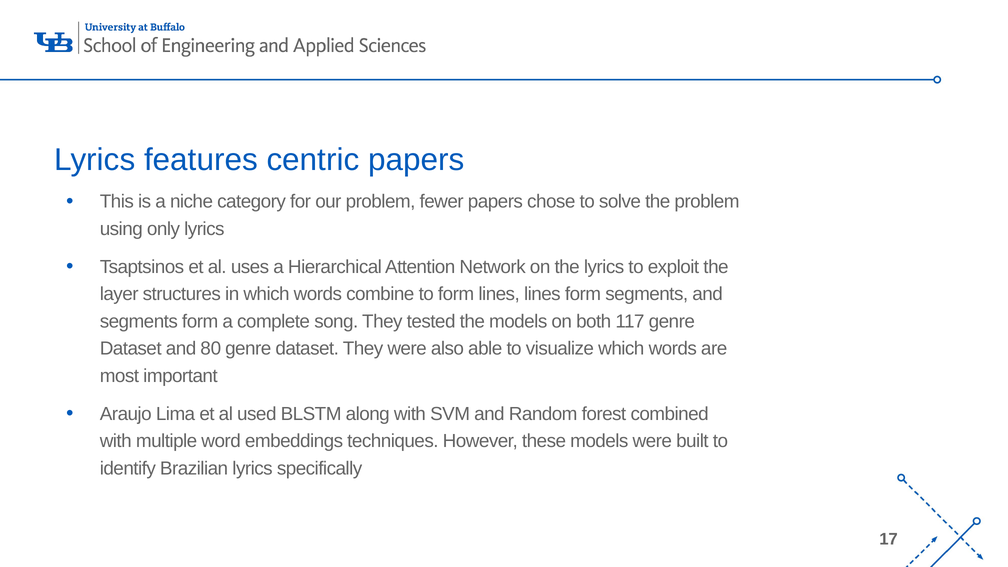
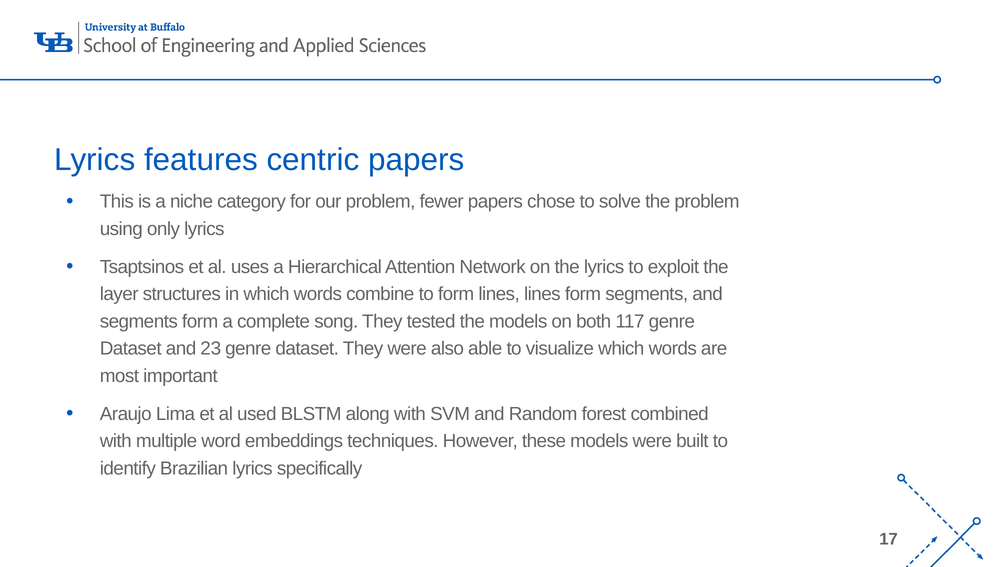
80: 80 -> 23
